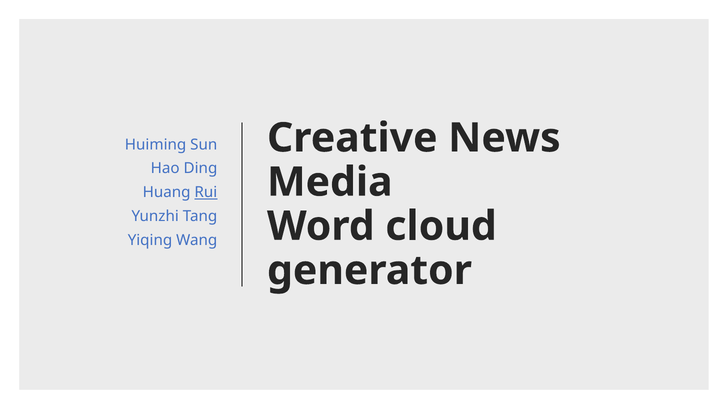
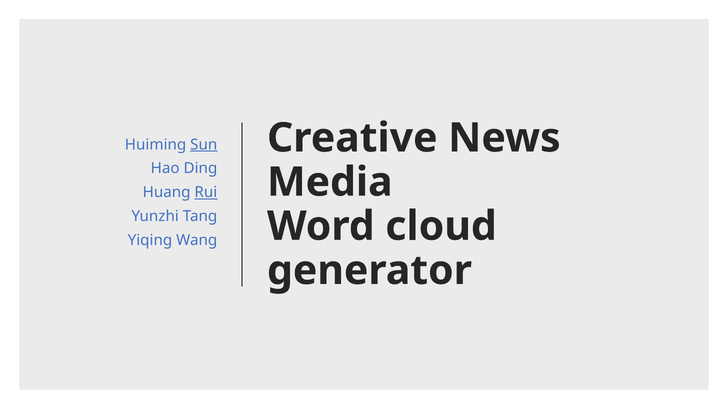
Sun underline: none -> present
